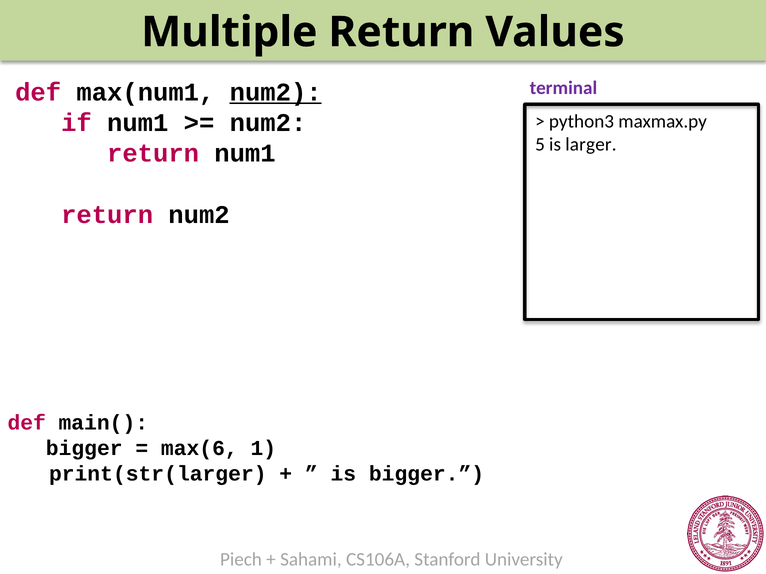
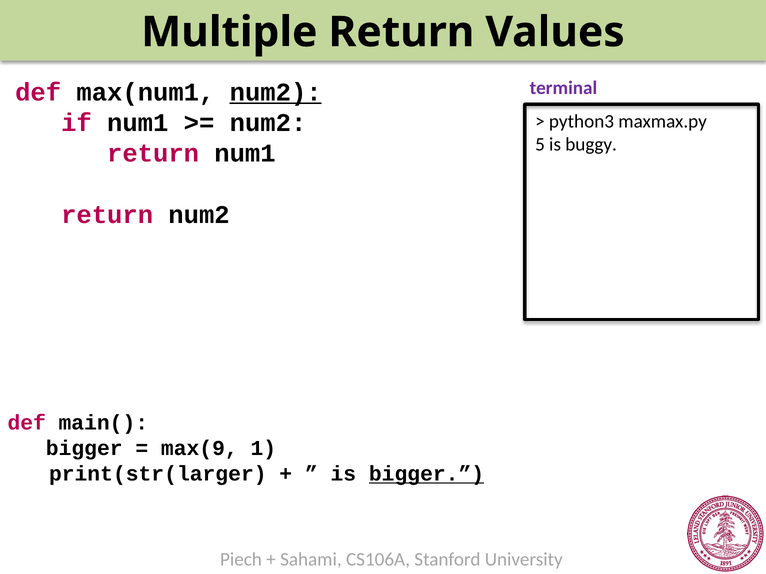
larger: larger -> buggy
max(6: max(6 -> max(9
bigger at (427, 474) underline: none -> present
